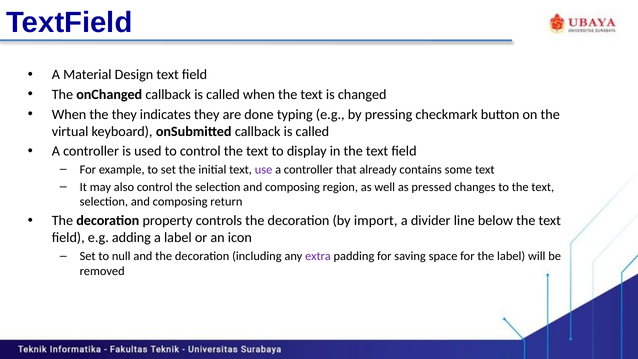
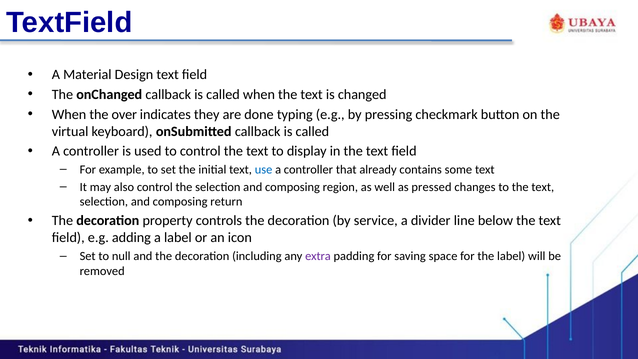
the they: they -> over
use colour: purple -> blue
import: import -> service
